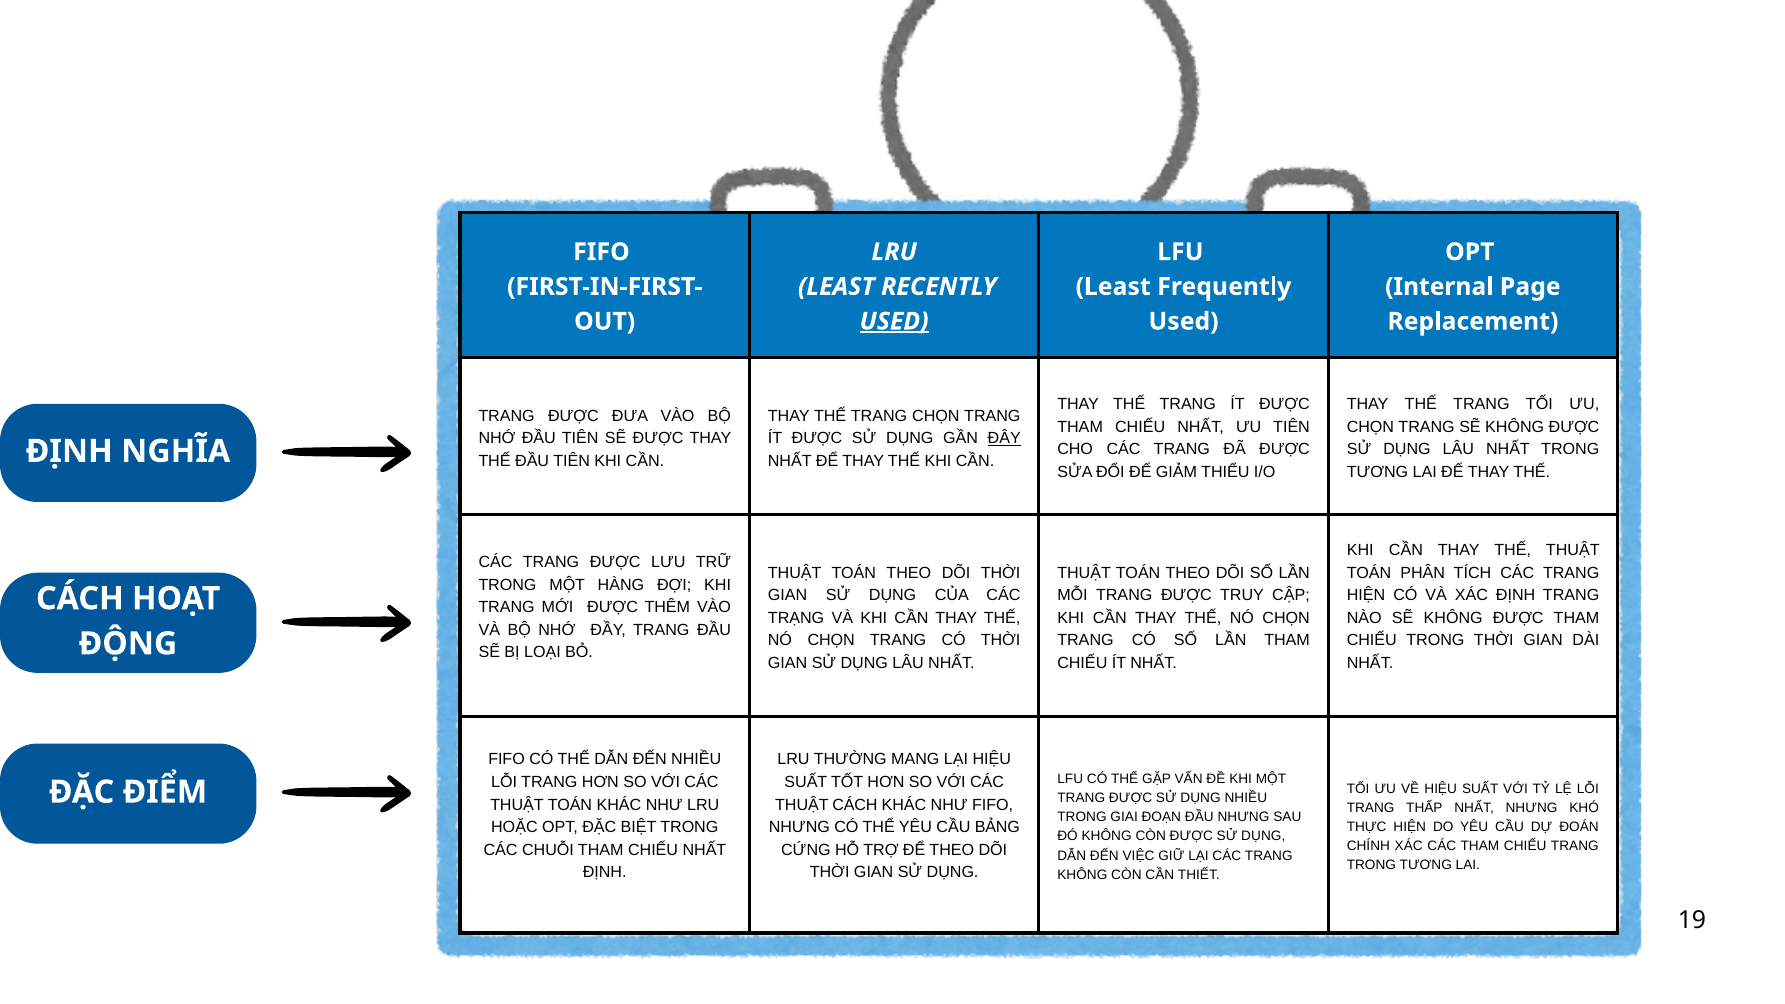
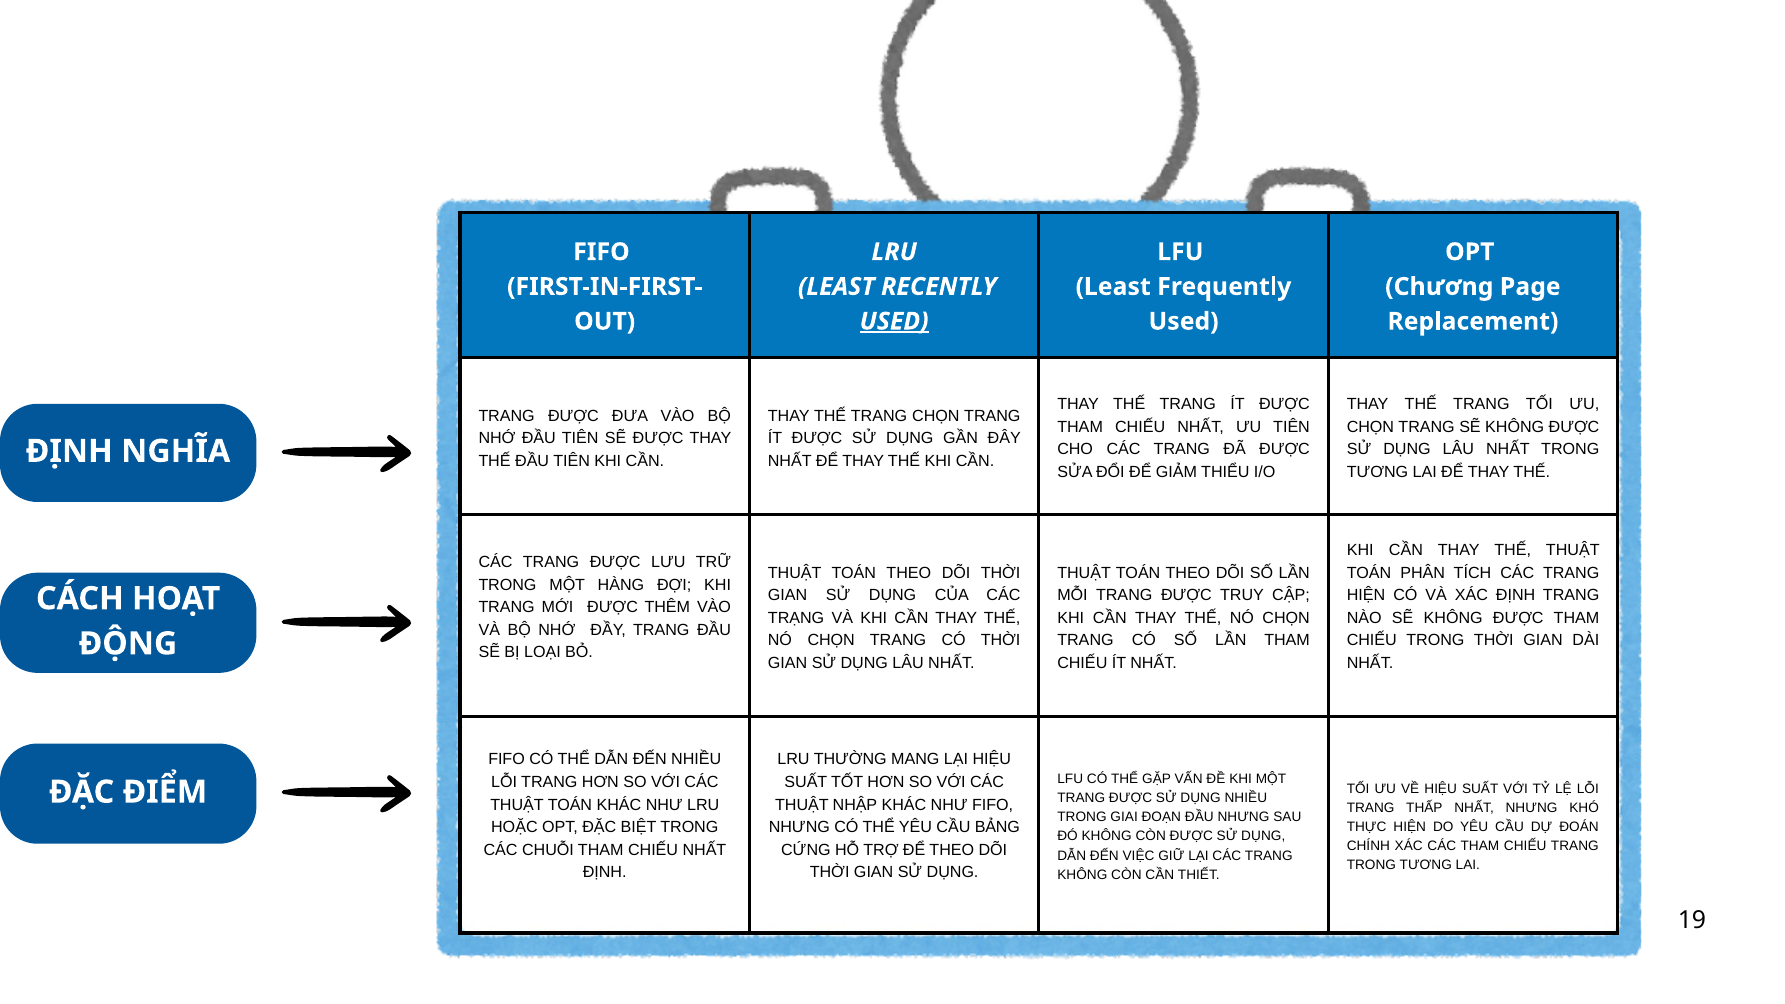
Internal: Internal -> Chương
ĐÂY underline: present -> none
THUẬT CÁCH: CÁCH -> NHẬP
